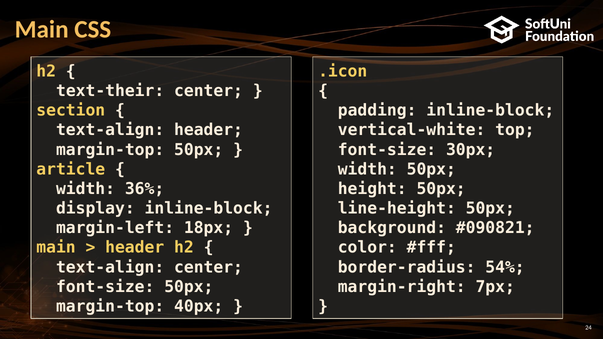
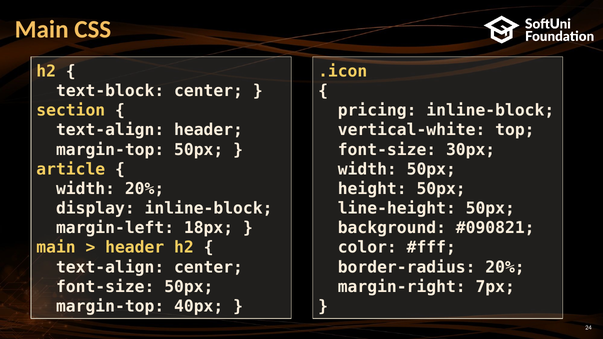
text-their: text-their -> text-block
padding: padding -> pricing
width 36%: 36% -> 20%
border-radius 54%: 54% -> 20%
